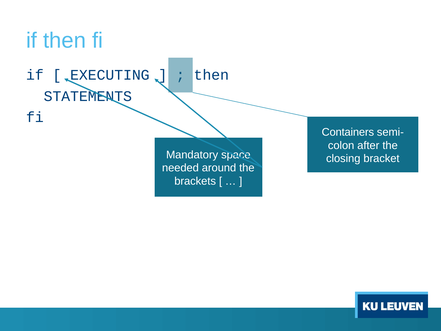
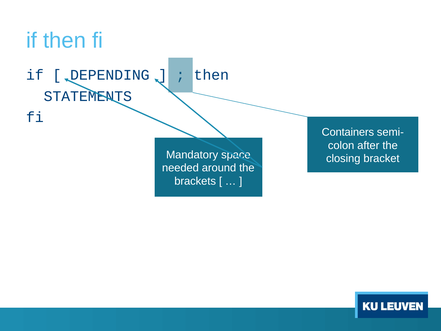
EXECUTING: EXECUTING -> DEPENDING
